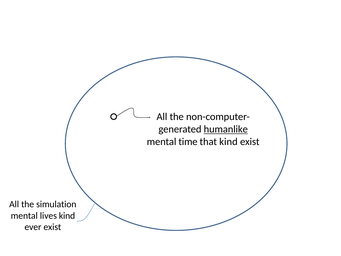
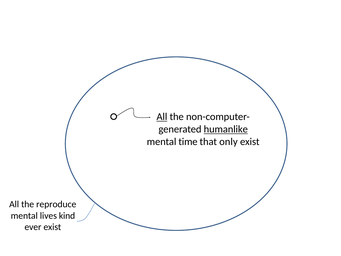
All at (162, 117) underline: none -> present
that kind: kind -> only
simulation: simulation -> reproduce
